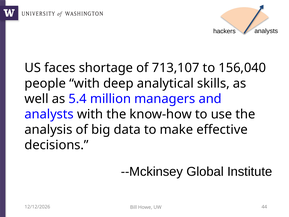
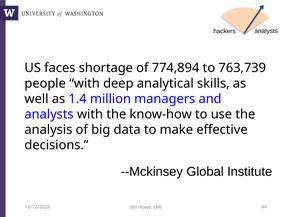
713,107: 713,107 -> 774,894
156,040: 156,040 -> 763,739
5.4: 5.4 -> 1.4
